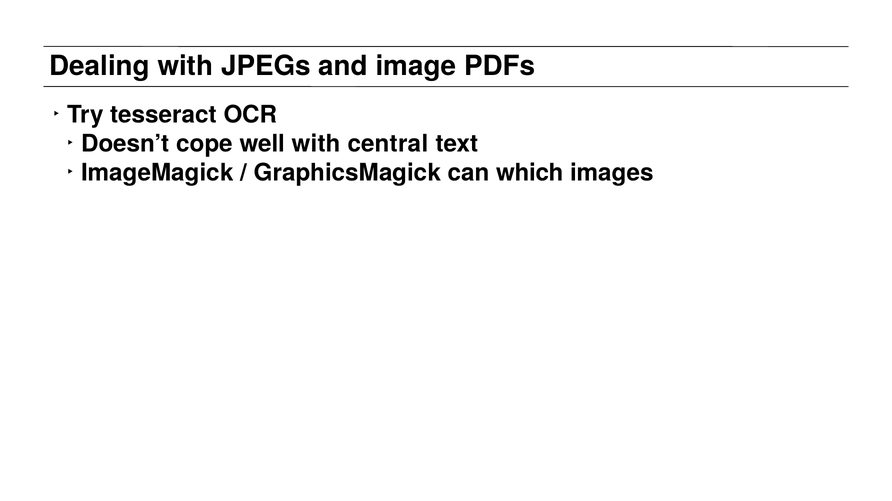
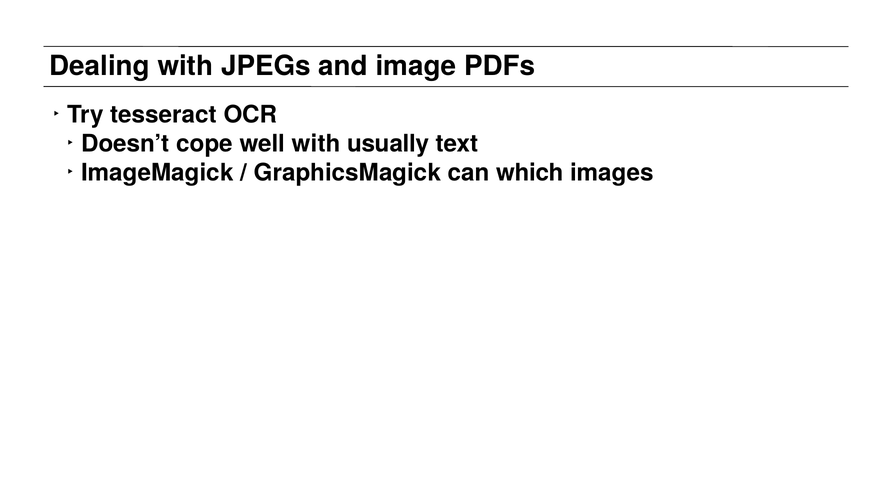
central: central -> usually
